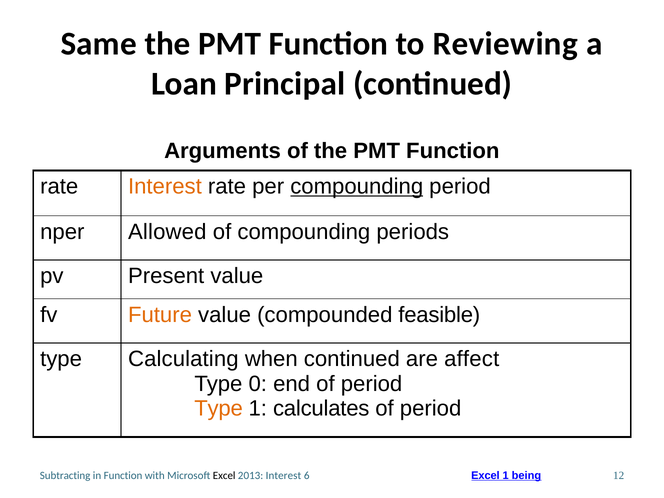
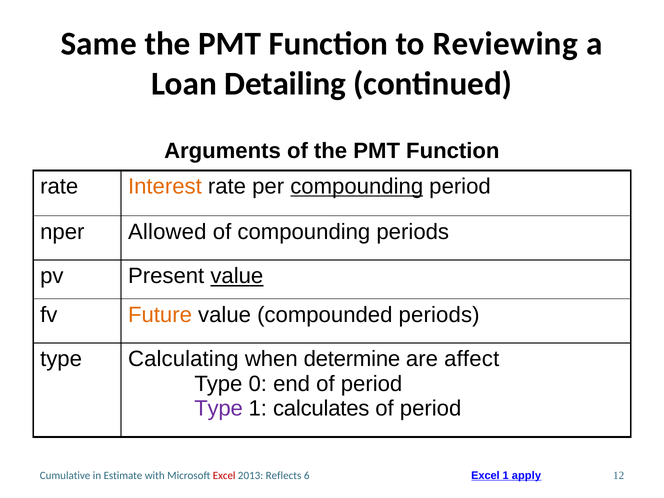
Principal: Principal -> Detailing
value at (237, 276) underline: none -> present
compounded feasible: feasible -> periods
when continued: continued -> determine
Type at (219, 408) colour: orange -> purple
being: being -> apply
Subtracting: Subtracting -> Cumulative
in Function: Function -> Estimate
Excel at (224, 476) colour: black -> red
2013 Interest: Interest -> Reflects
